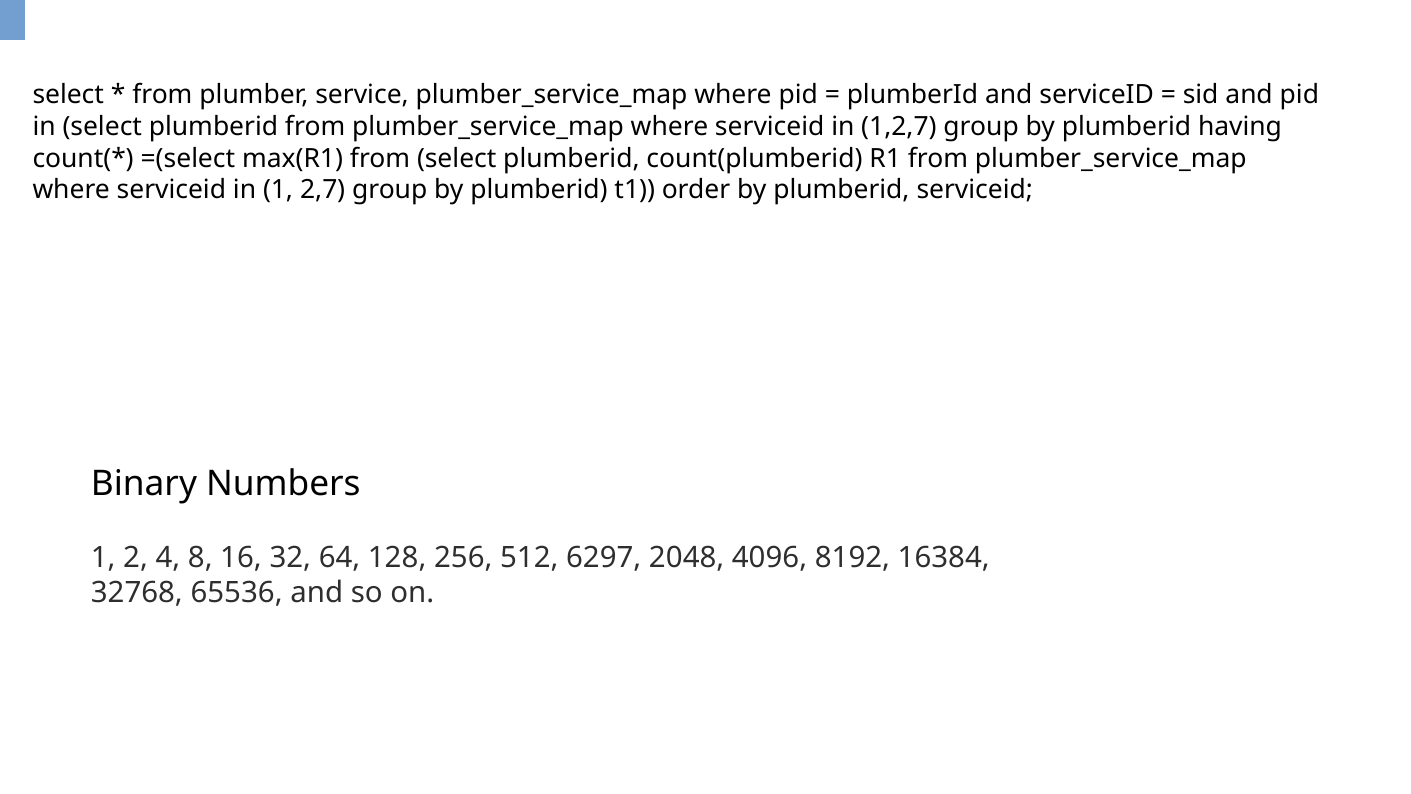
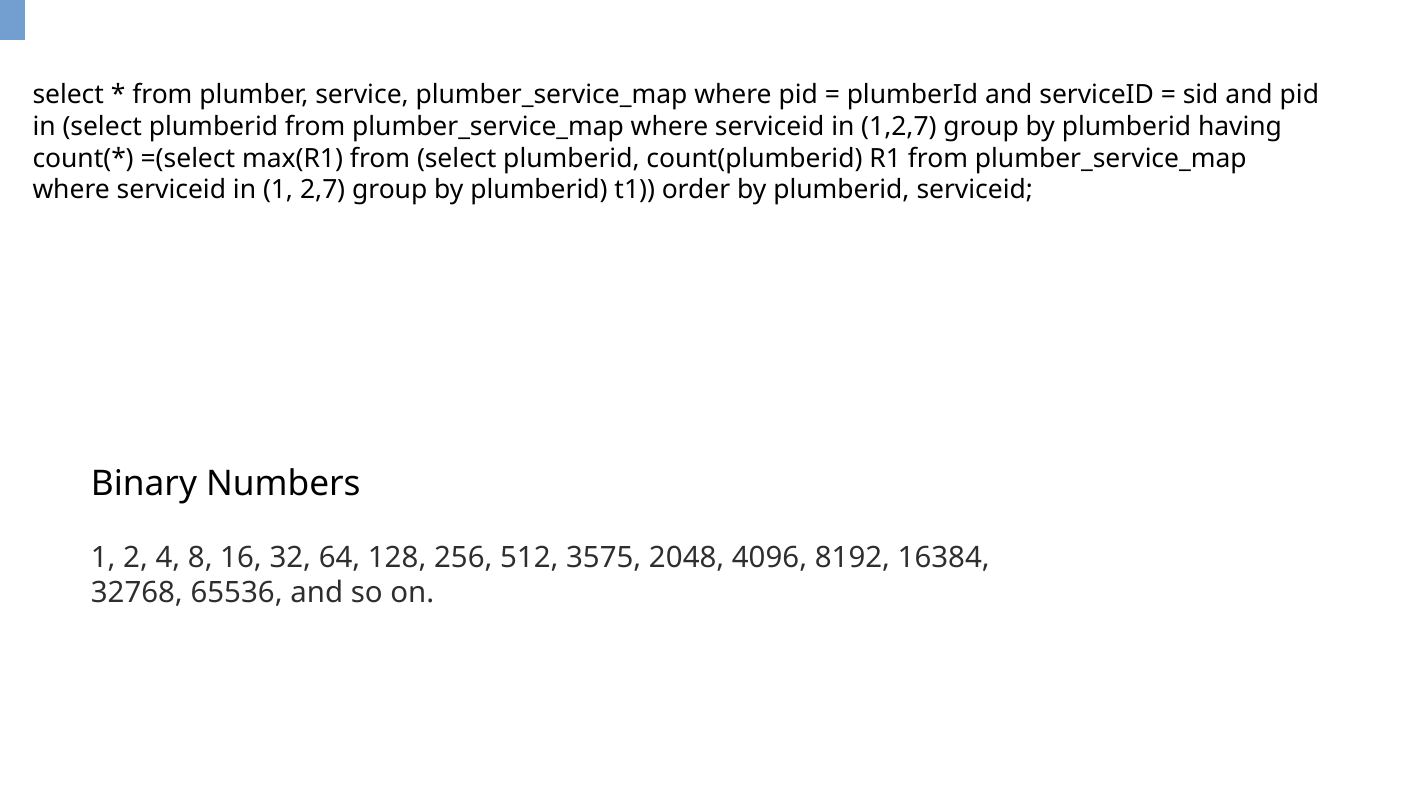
6297: 6297 -> 3575
